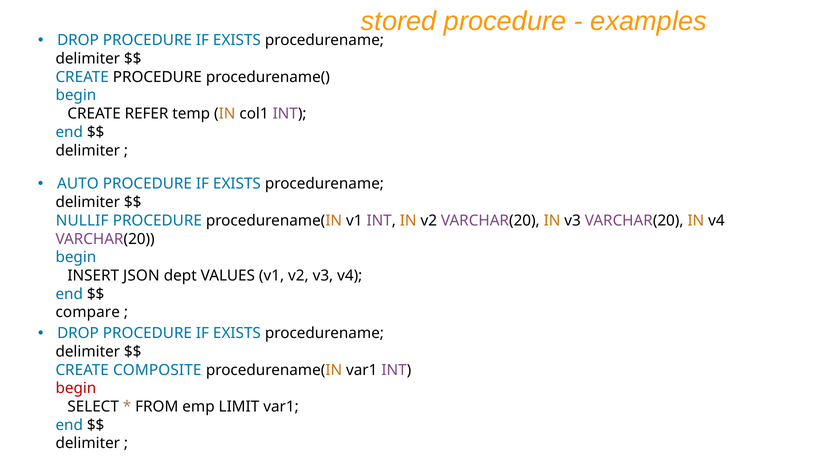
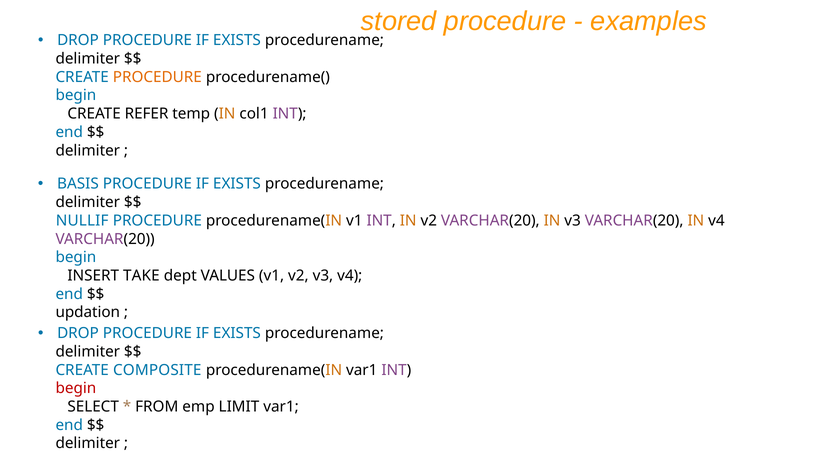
PROCEDURE at (157, 77) colour: black -> orange
AUTO: AUTO -> BASIS
JSON: JSON -> TAKE
compare: compare -> updation
